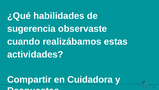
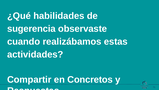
Cuidadora: Cuidadora -> Concretos
